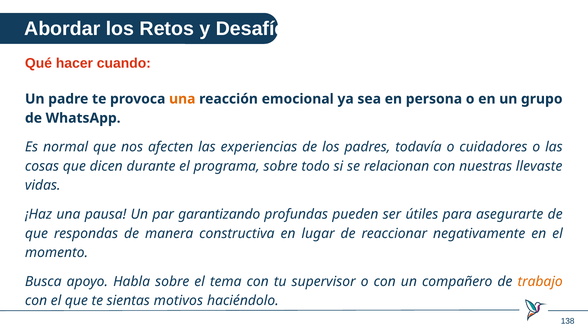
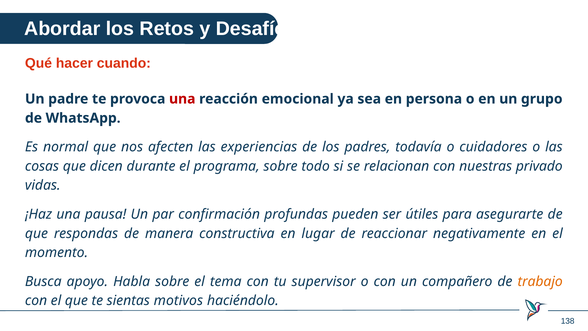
una at (182, 99) colour: orange -> red
llevaste: llevaste -> privado
garantizando: garantizando -> confirmación
